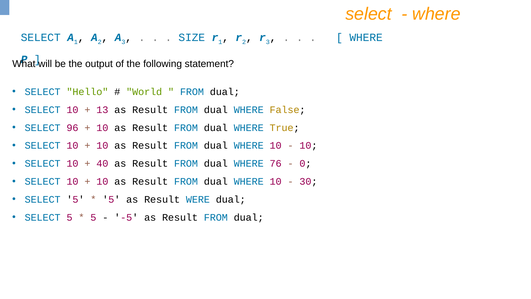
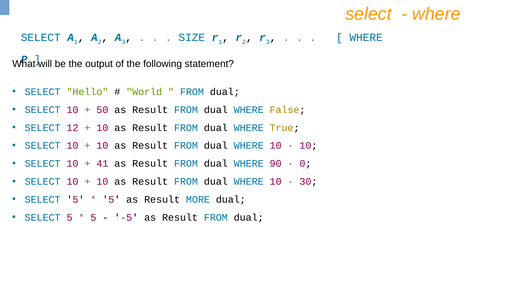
13: 13 -> 50
96: 96 -> 12
40: 40 -> 41
76: 76 -> 90
WERE: WERE -> MORE
